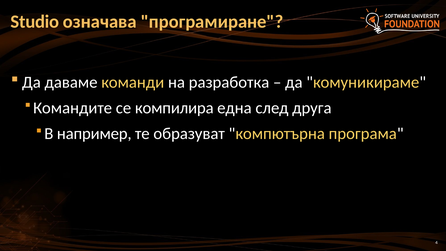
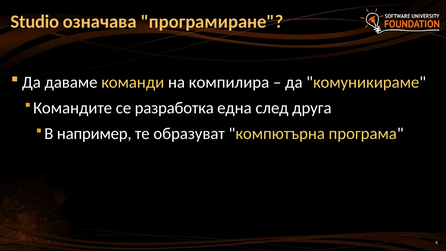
разработка: разработка -> компилира
компилира: компилира -> разработка
